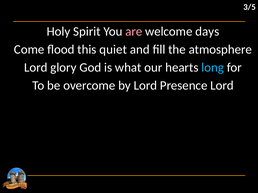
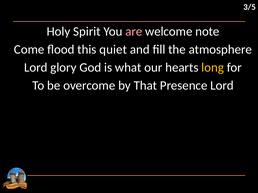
days: days -> note
long colour: light blue -> yellow
by Lord: Lord -> That
